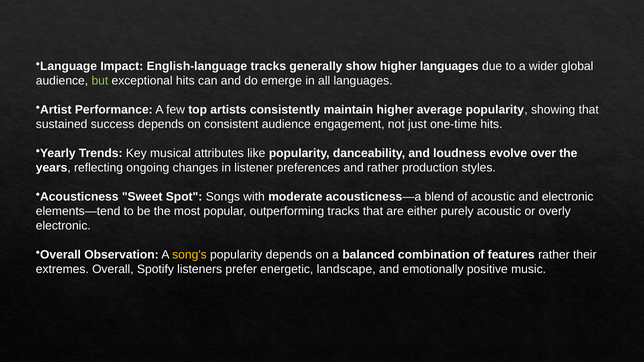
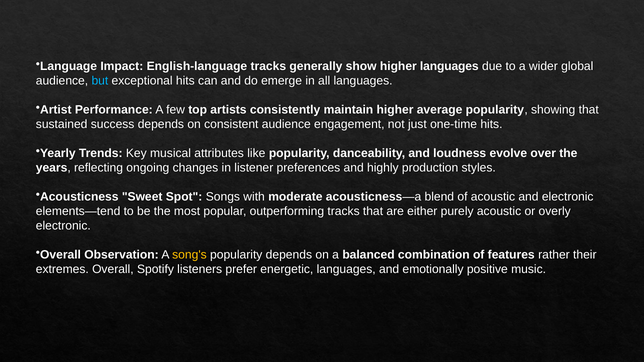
but colour: light green -> light blue
and rather: rather -> highly
energetic landscape: landscape -> languages
